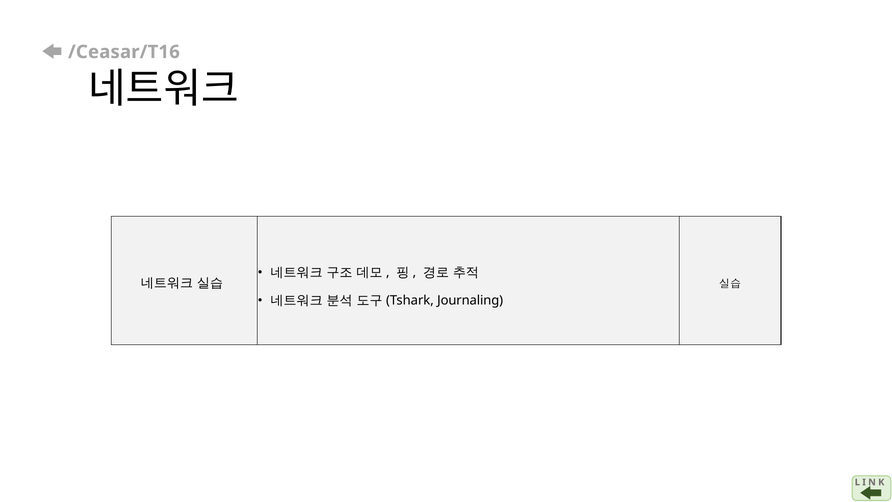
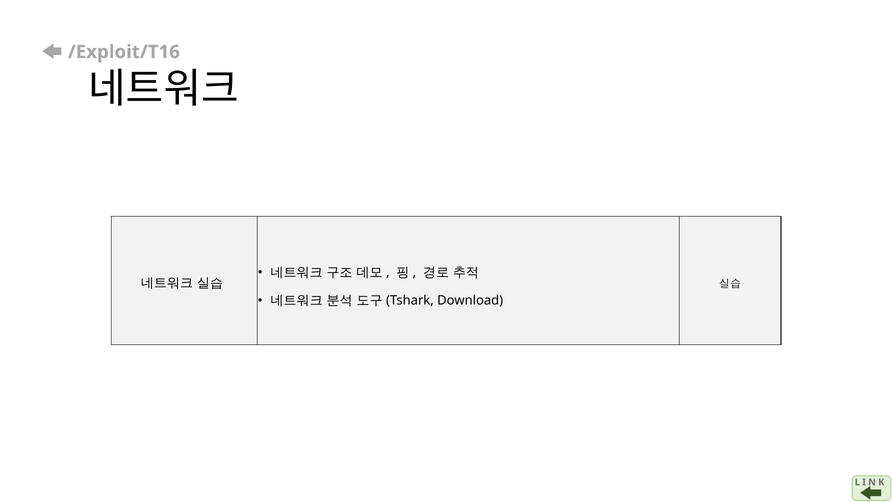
/Ceasar/T16: /Ceasar/T16 -> /Exploit/T16
Journaling: Journaling -> Download
